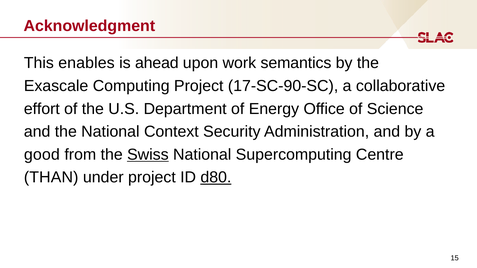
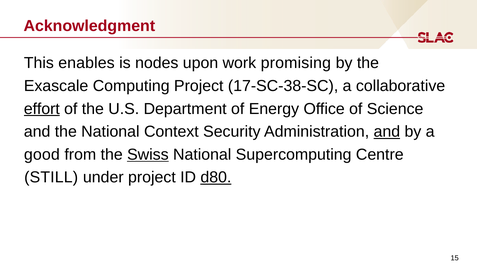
ahead: ahead -> nodes
semantics: semantics -> promising
17-SC-90-SC: 17-SC-90-SC -> 17-SC-38-SC
effort underline: none -> present
and at (387, 132) underline: none -> present
THAN: THAN -> STILL
